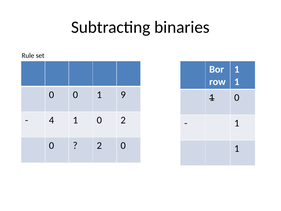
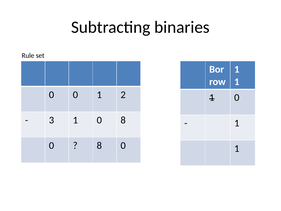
9: 9 -> 2
4: 4 -> 3
0 2: 2 -> 8
2 at (99, 145): 2 -> 8
